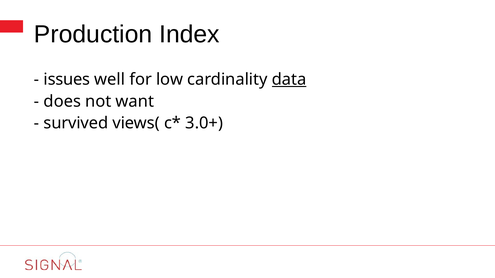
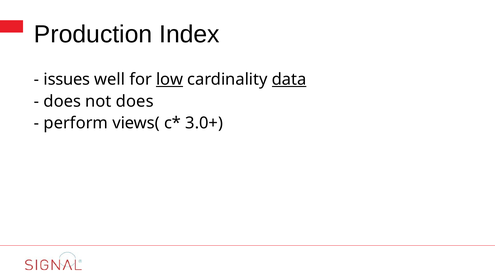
low underline: none -> present
not want: want -> does
survived: survived -> perform
